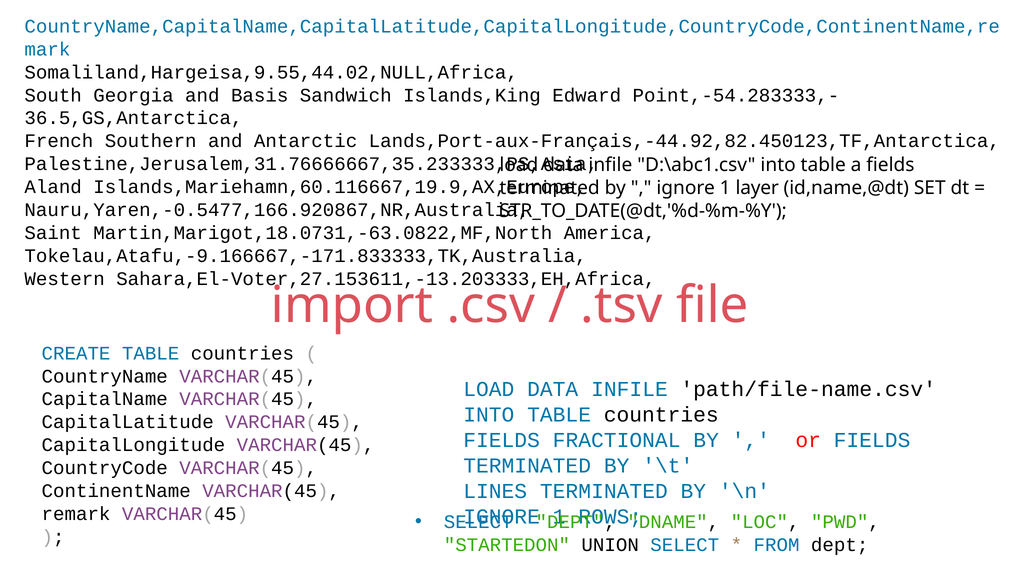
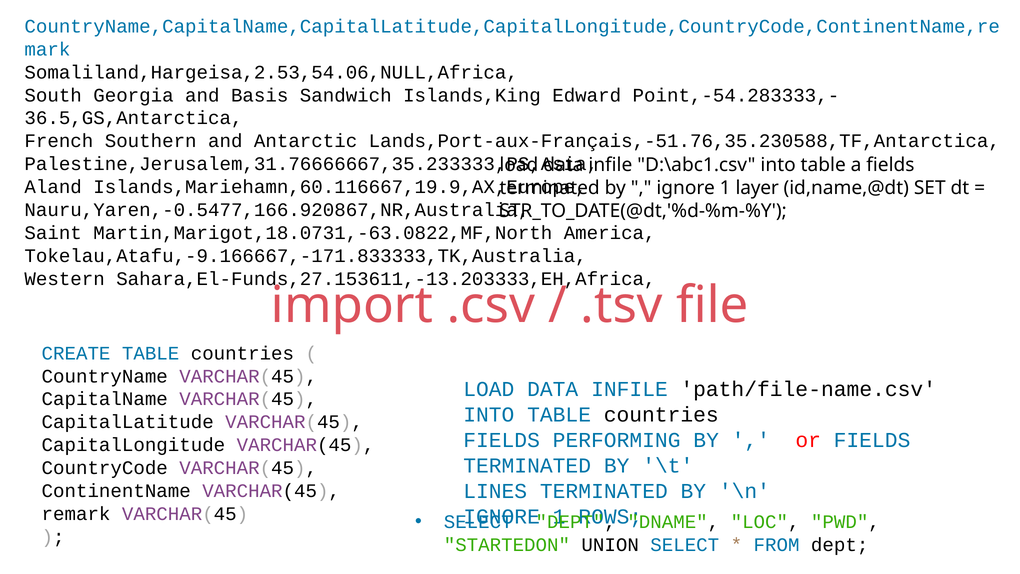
Somaliland,Hargeisa,9.55,44.02,NULL,Africa: Somaliland,Hargeisa,9.55,44.02,NULL,Africa -> Somaliland,Hargeisa,2.53,54.06,NULL,Africa
Lands,Port-aux-Français,-44.92,82.450123,TF,Antarctica: Lands,Port-aux-Français,-44.92,82.450123,TF,Antarctica -> Lands,Port-aux-Français,-51.76,35.230588,TF,Antarctica
Sahara,El-Voter,27.153611,-13.203333,EH,Africa: Sahara,El-Voter,27.153611,-13.203333,EH,Africa -> Sahara,El-Funds,27.153611,-13.203333,EH,Africa
FRACTIONAL: FRACTIONAL -> PERFORMING
